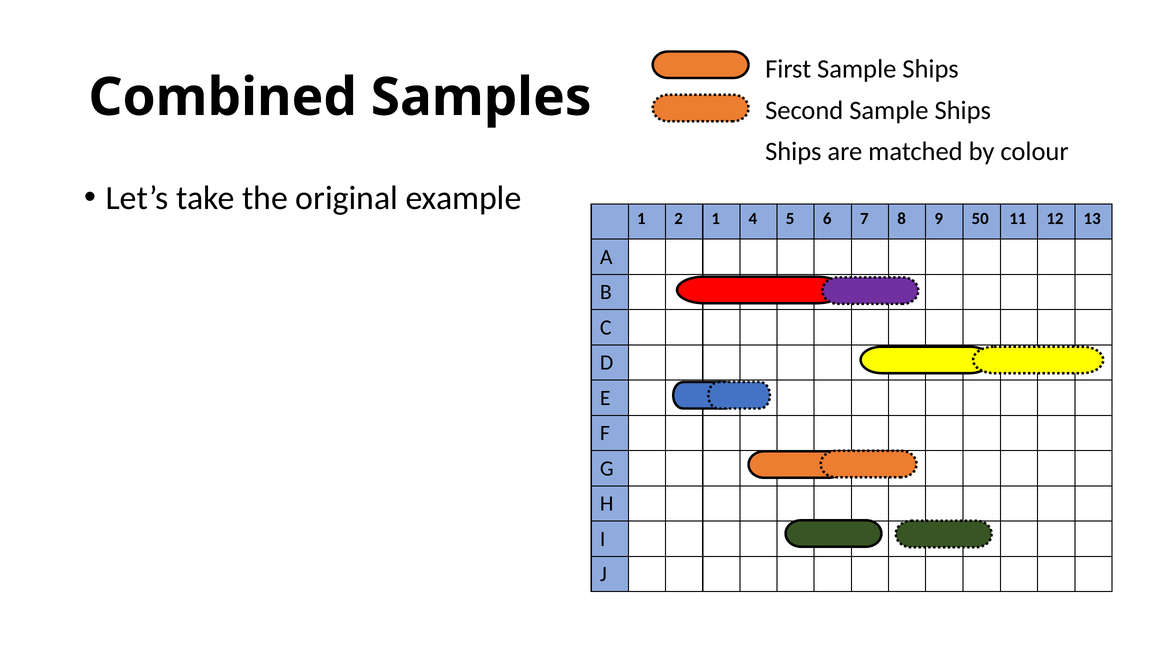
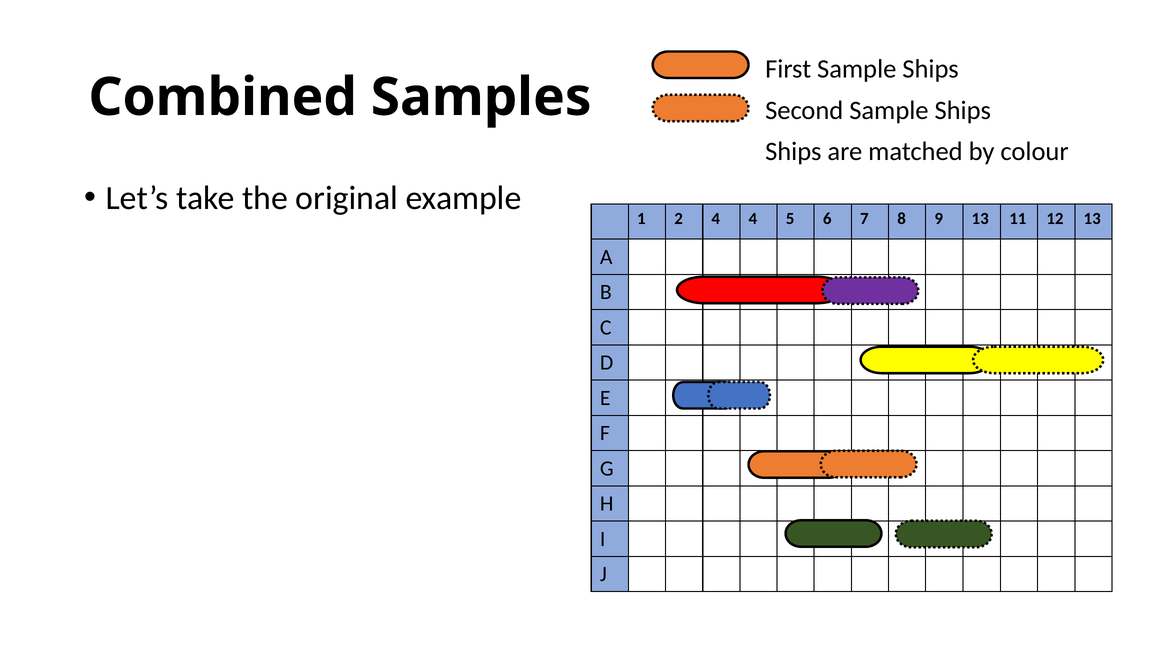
2 1: 1 -> 4
9 50: 50 -> 13
